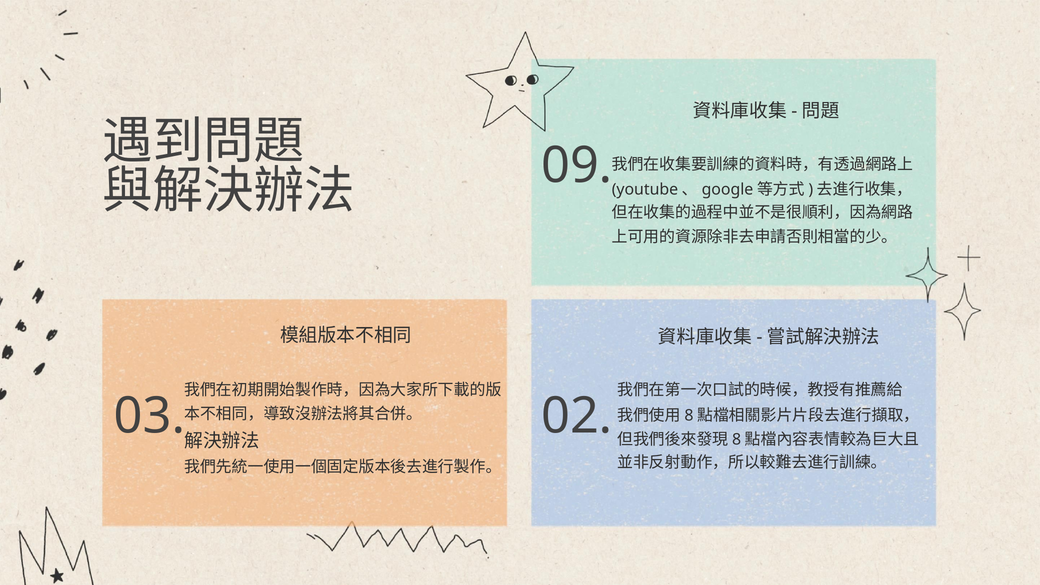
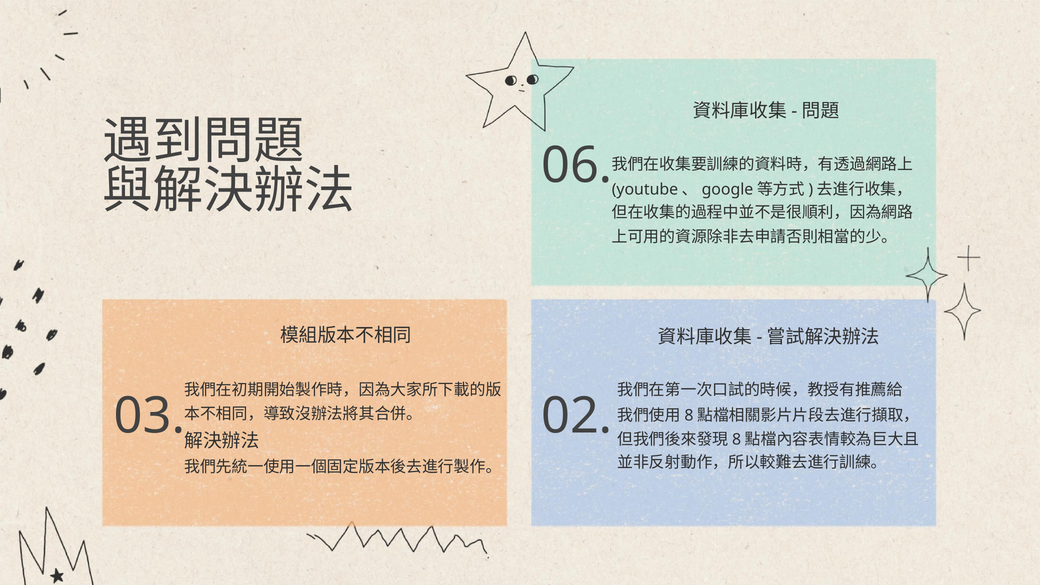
09: 09 -> 06
